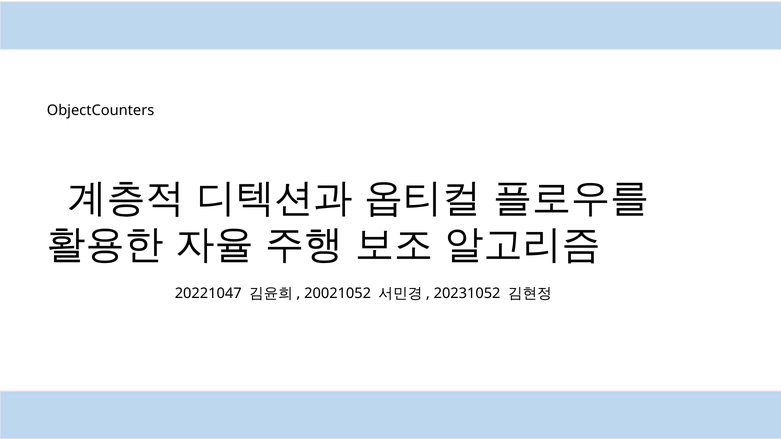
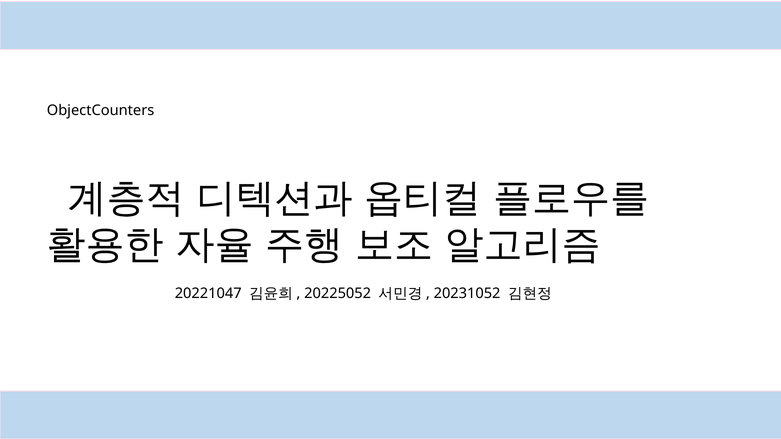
20021052: 20021052 -> 20225052
